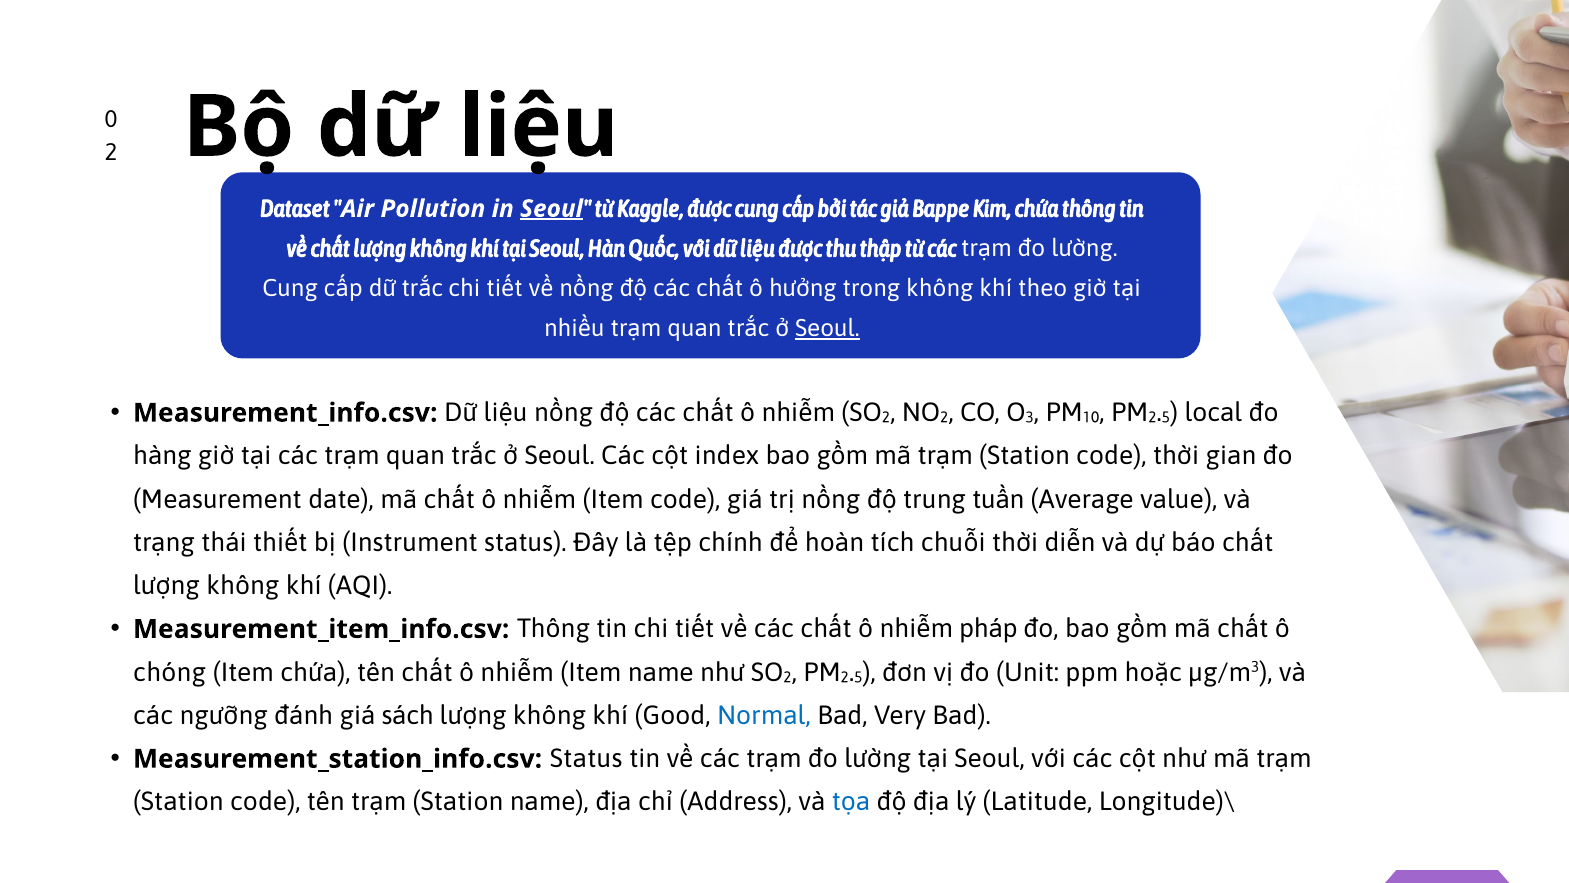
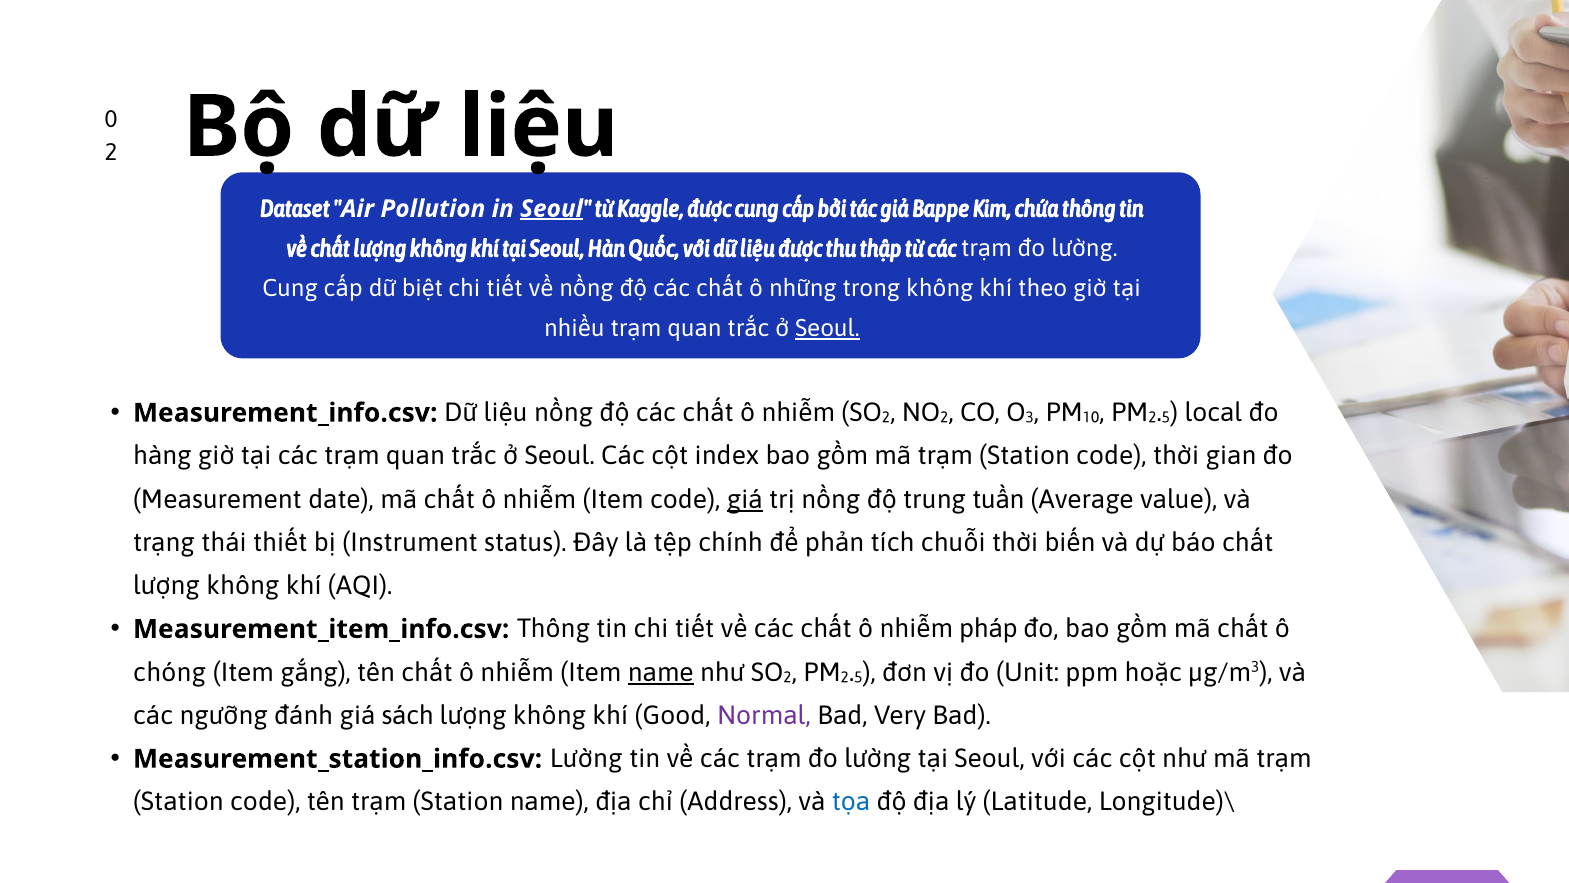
dữ trắc: trắc -> biệt
hưởng: hưởng -> những
giá at (745, 499) underline: none -> present
hoàn: hoàn -> phản
diễn: diễn -> biến
Item chứa: chứa -> gắng
name at (661, 672) underline: none -> present
Normal colour: blue -> purple
Status at (586, 759): Status -> Lường
